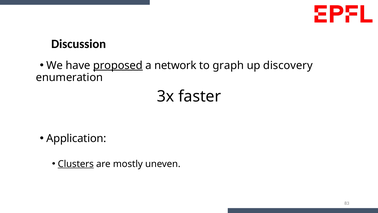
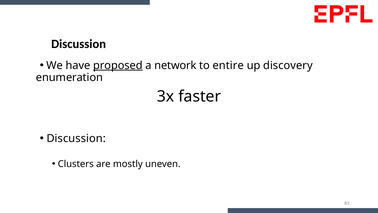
graph: graph -> entire
Application at (76, 138): Application -> Discussion
Clusters underline: present -> none
